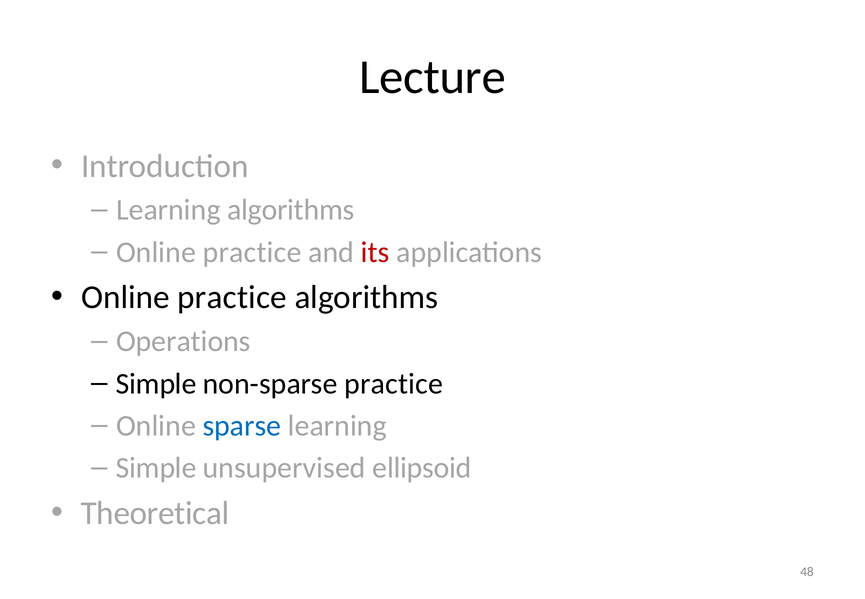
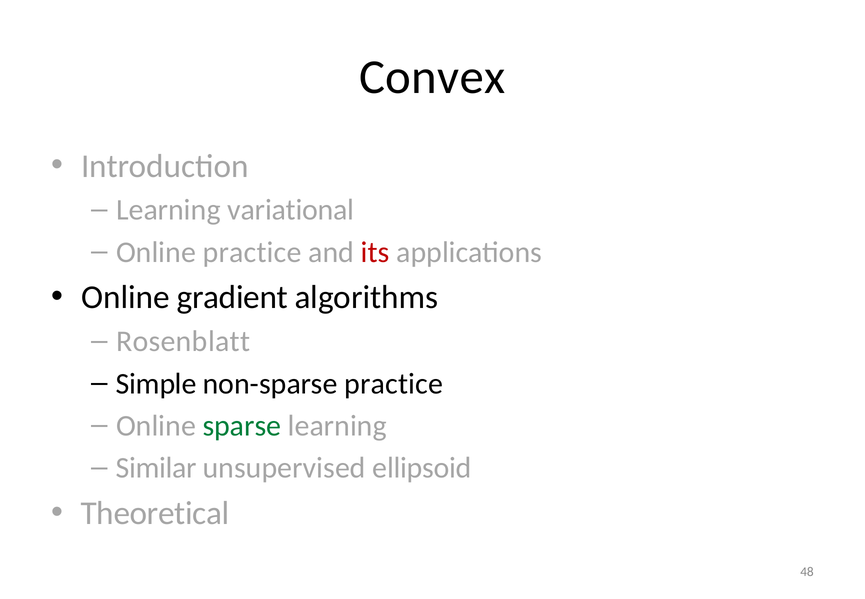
Lecture: Lecture -> Convex
Learning algorithms: algorithms -> variational
practice at (232, 297): practice -> gradient
Operations: Operations -> Rosenblatt
sparse colour: blue -> green
Simple at (156, 468): Simple -> Similar
